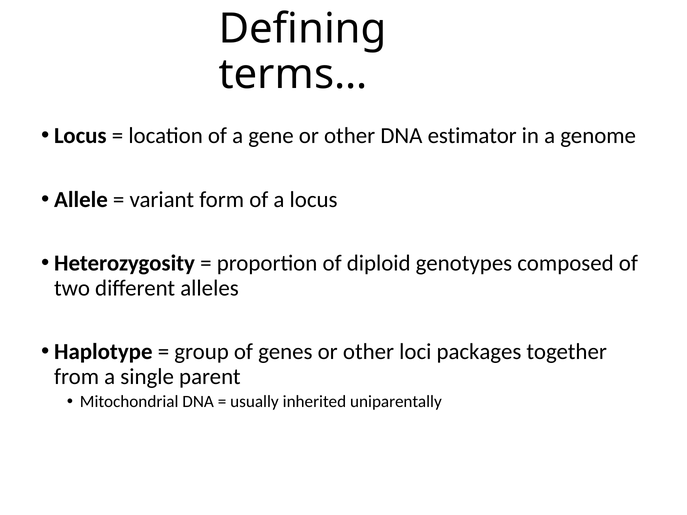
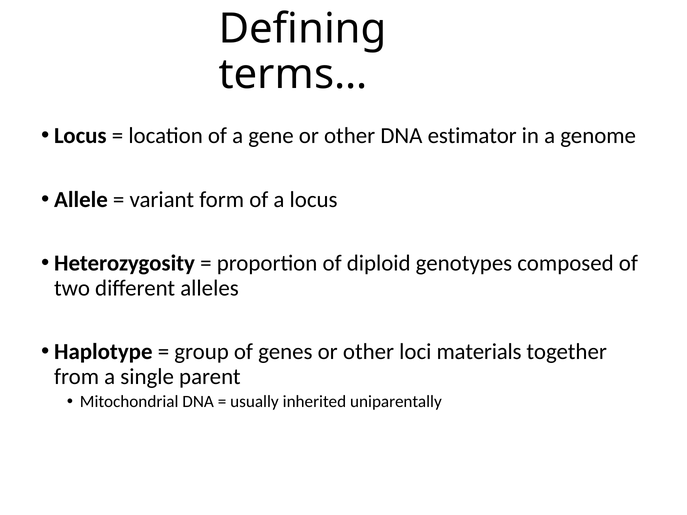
packages: packages -> materials
